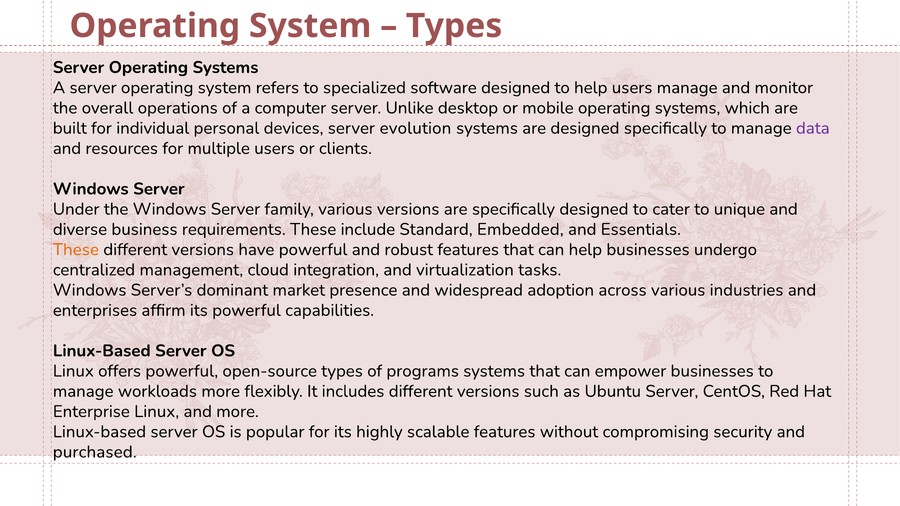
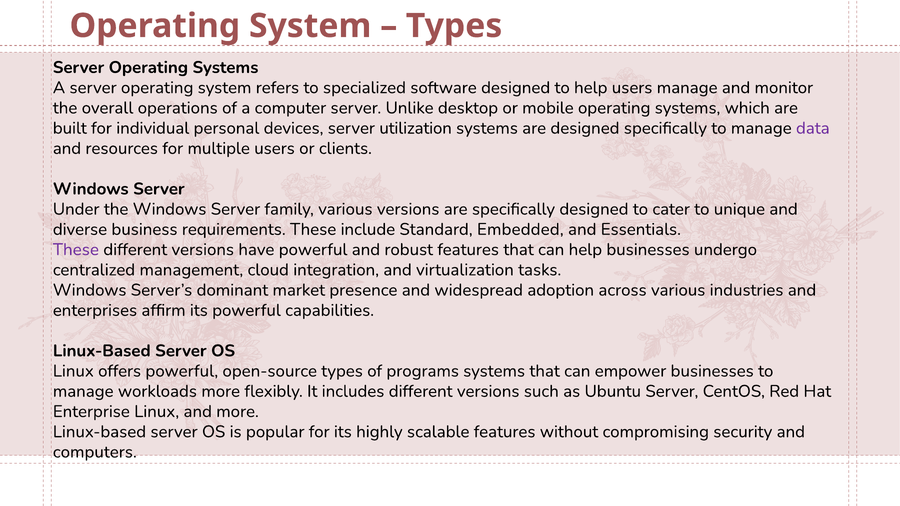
evolution: evolution -> utilization
These at (76, 250) colour: orange -> purple
purchased: purchased -> computers
